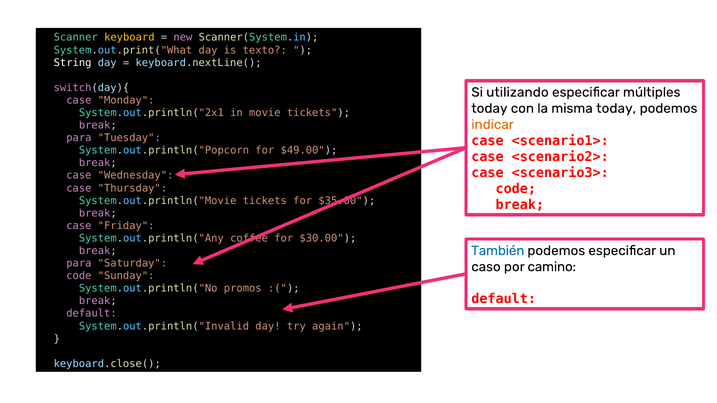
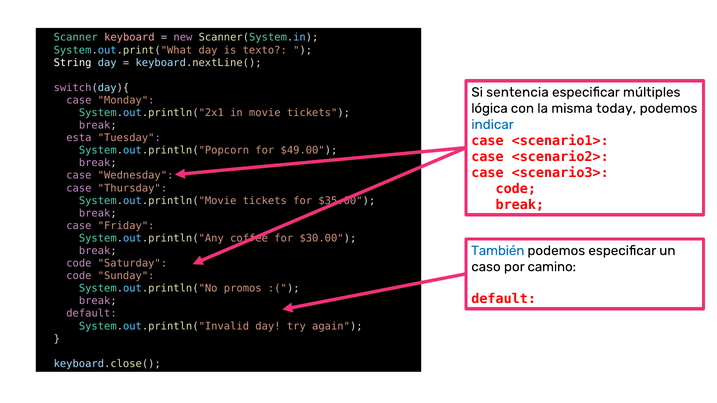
keyboard colour: yellow -> pink
utilizando: utilizando -> sentencia
today at (489, 108): today -> lógica
indicar colour: orange -> blue
para at (79, 138): para -> esta
para at (79, 264): para -> code
